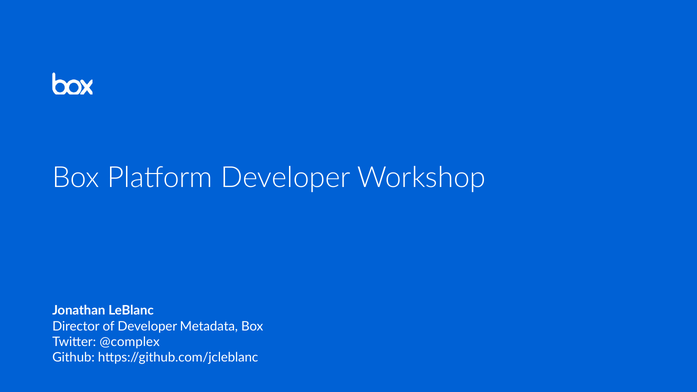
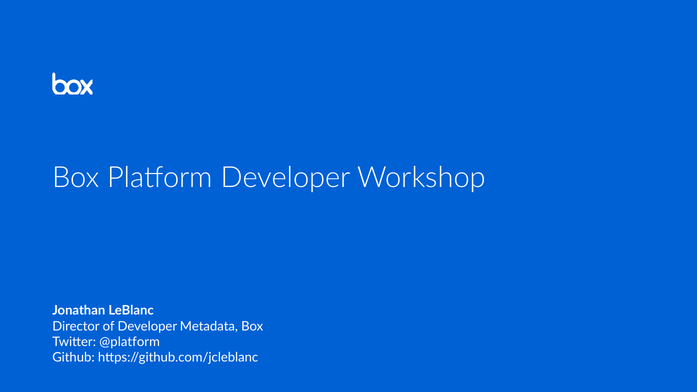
@complex: @complex -> @platform
